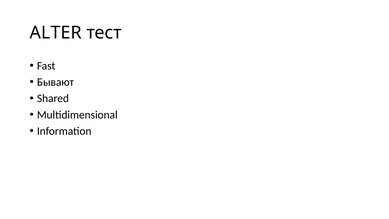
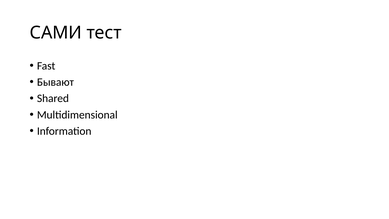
ALTER: ALTER -> САМИ
